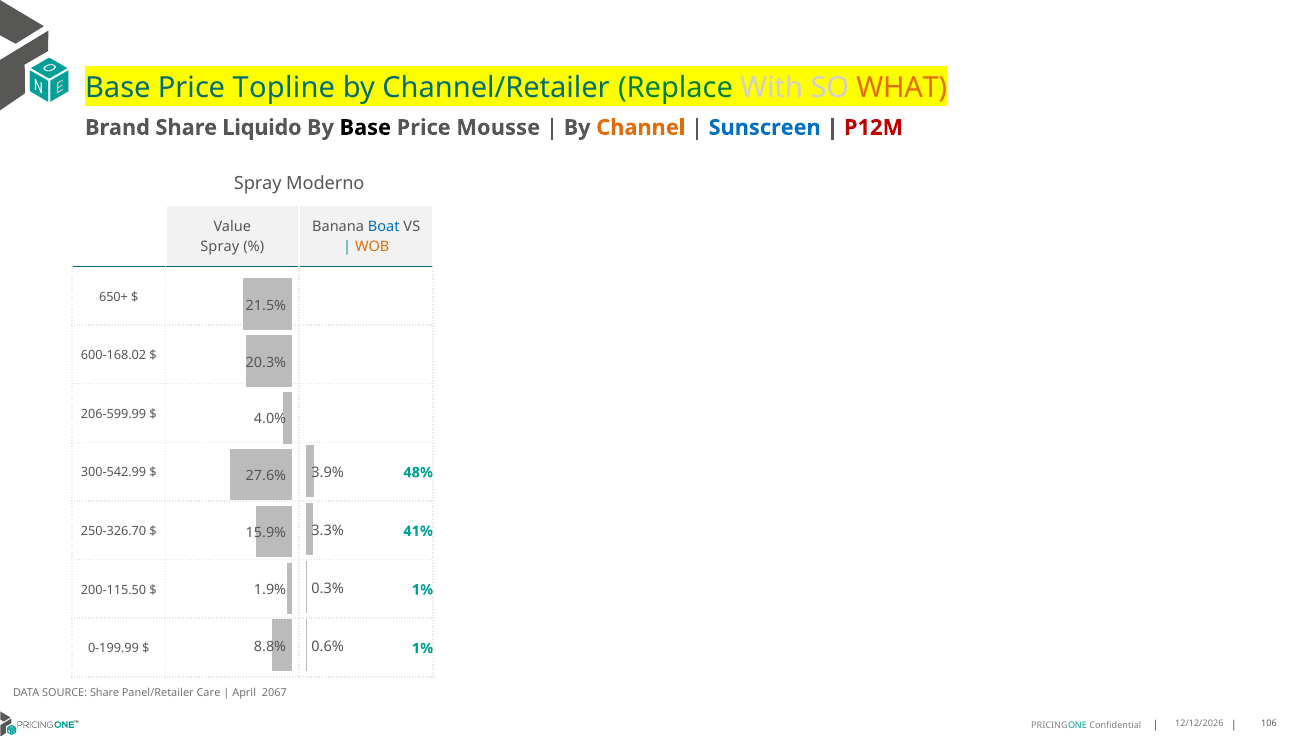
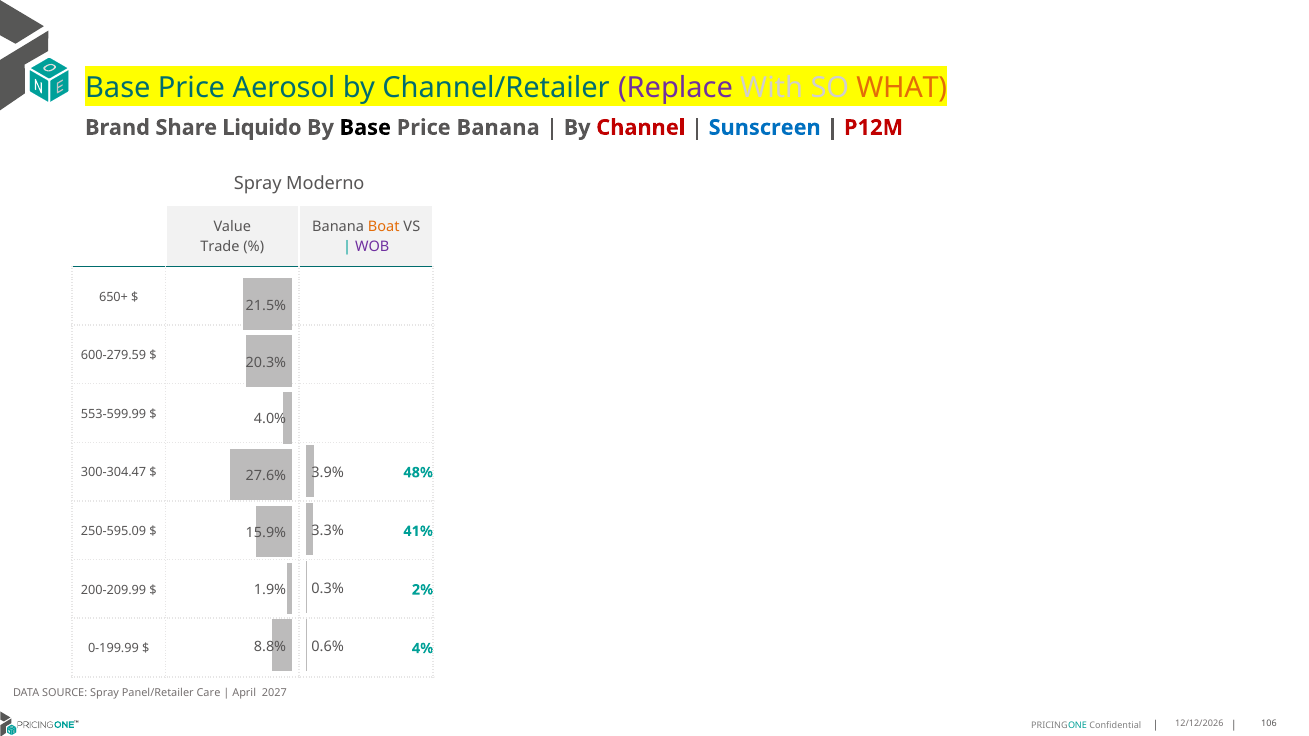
Topline: Topline -> Aerosol
Replace colour: green -> purple
Price Mousse: Mousse -> Banana
Channel colour: orange -> red
Boat colour: blue -> orange
Spray at (220, 247): Spray -> Trade
WOB colour: orange -> purple
600-168.02: 600-168.02 -> 600-279.59
206-599.99: 206-599.99 -> 553-599.99
300-542.99: 300-542.99 -> 300-304.47
250-326.70: 250-326.70 -> 250-595.09
200-115.50: 200-115.50 -> 200-209.99
1% at (423, 590): 1% -> 2%
1% at (423, 649): 1% -> 4%
SOURCE Share: Share -> Spray
2067: 2067 -> 2027
